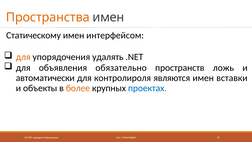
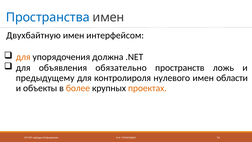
Пространства colour: orange -> blue
Статическому: Статическому -> Двухбайтную
удалять: удалять -> должна
автоматически: автоматически -> предыдущему
являются: являются -> нулевого
вставки: вставки -> области
проектах colour: blue -> orange
